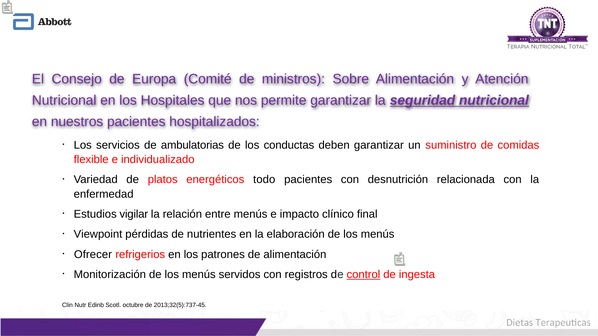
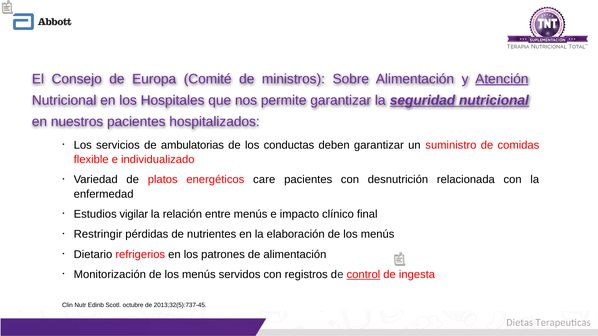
Atención underline: none -> present
todo: todo -> care
Viewpoint: Viewpoint -> Restringir
Ofrecer: Ofrecer -> Dietario
